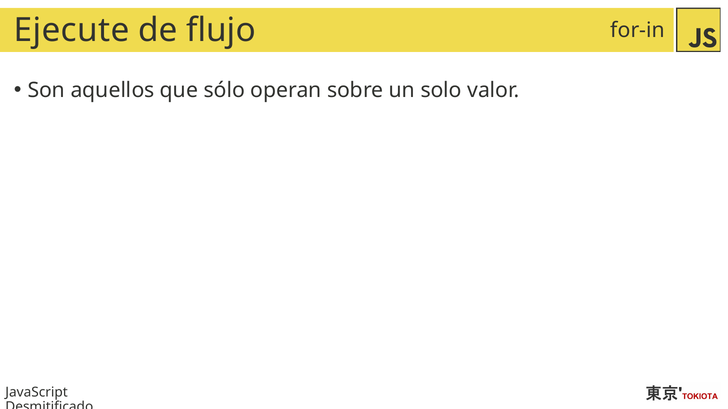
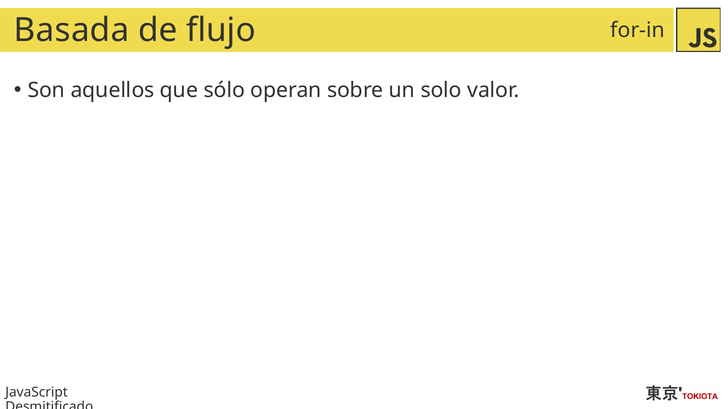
Ejecute: Ejecute -> Basada
